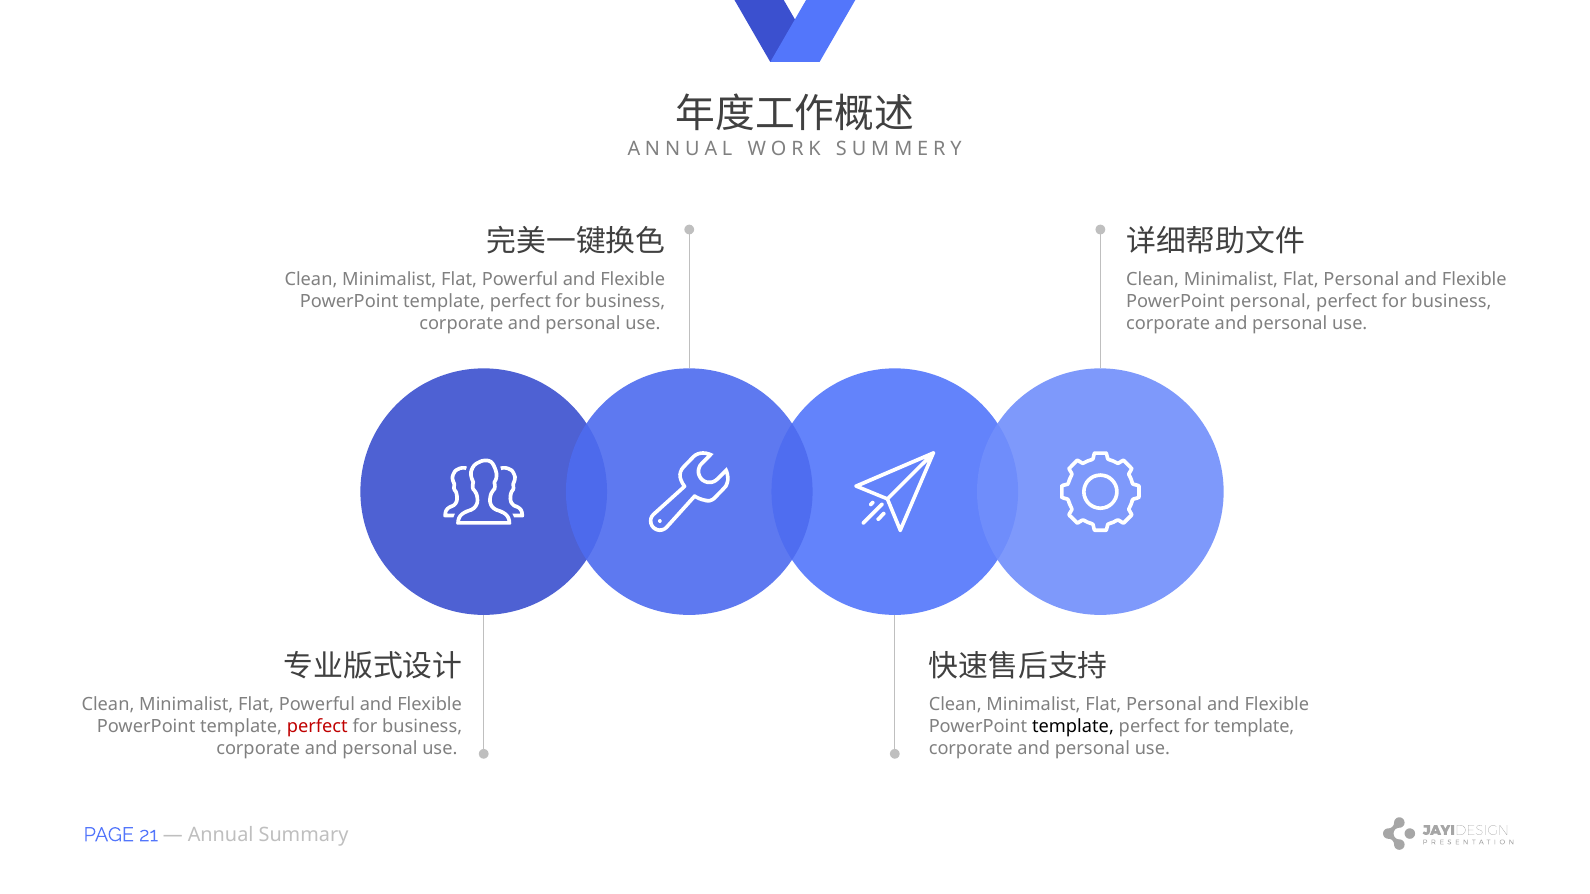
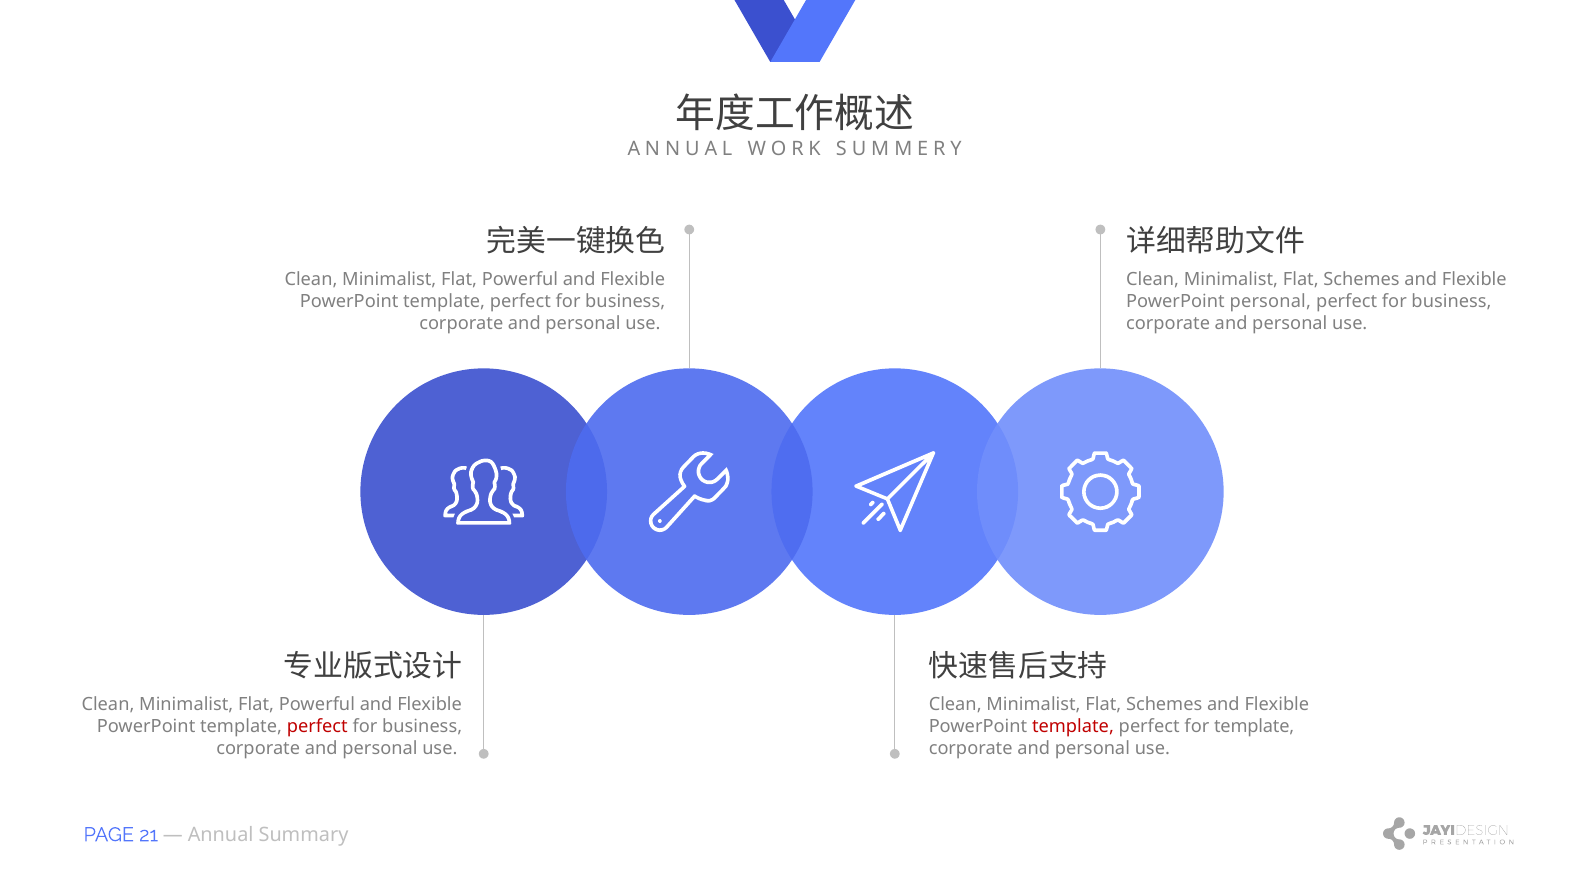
Personal at (1361, 280): Personal -> Schemes
Personal at (1164, 705): Personal -> Schemes
template at (1073, 727) colour: black -> red
